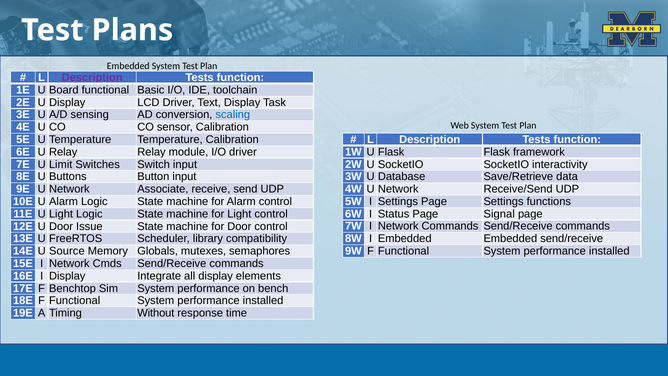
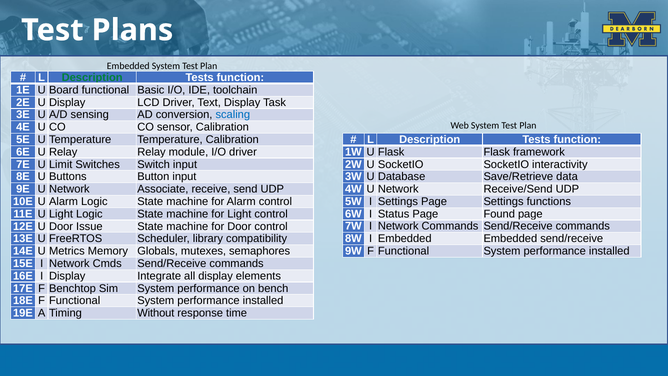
Description at (92, 78) colour: purple -> green
Signal: Signal -> Found
Source: Source -> Metrics
